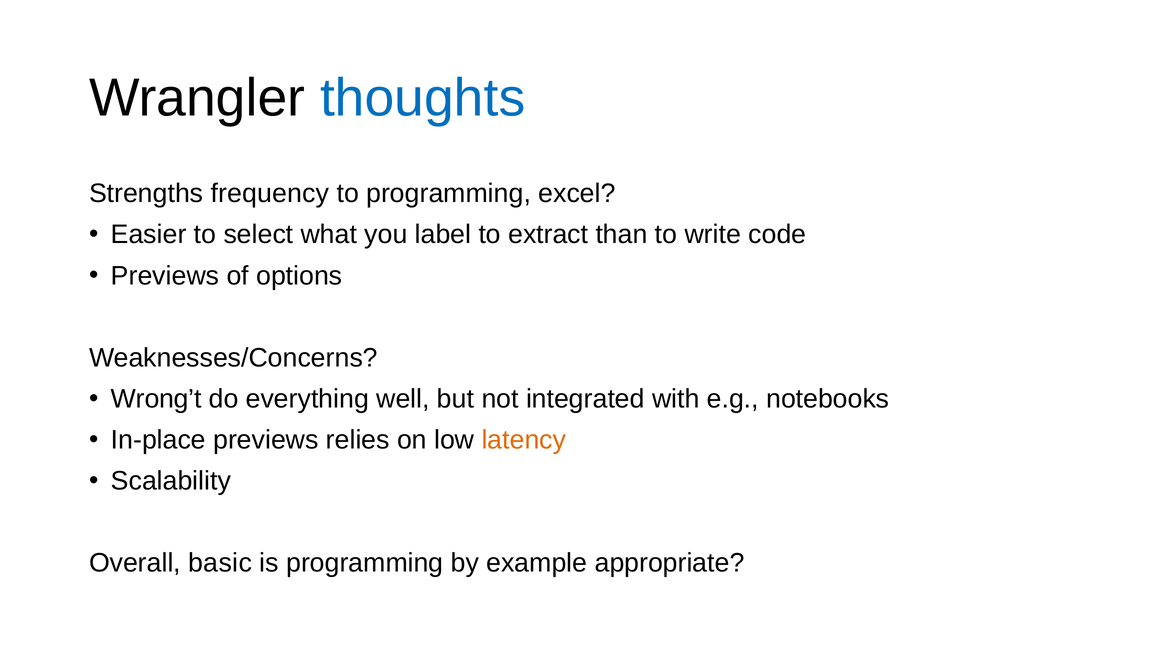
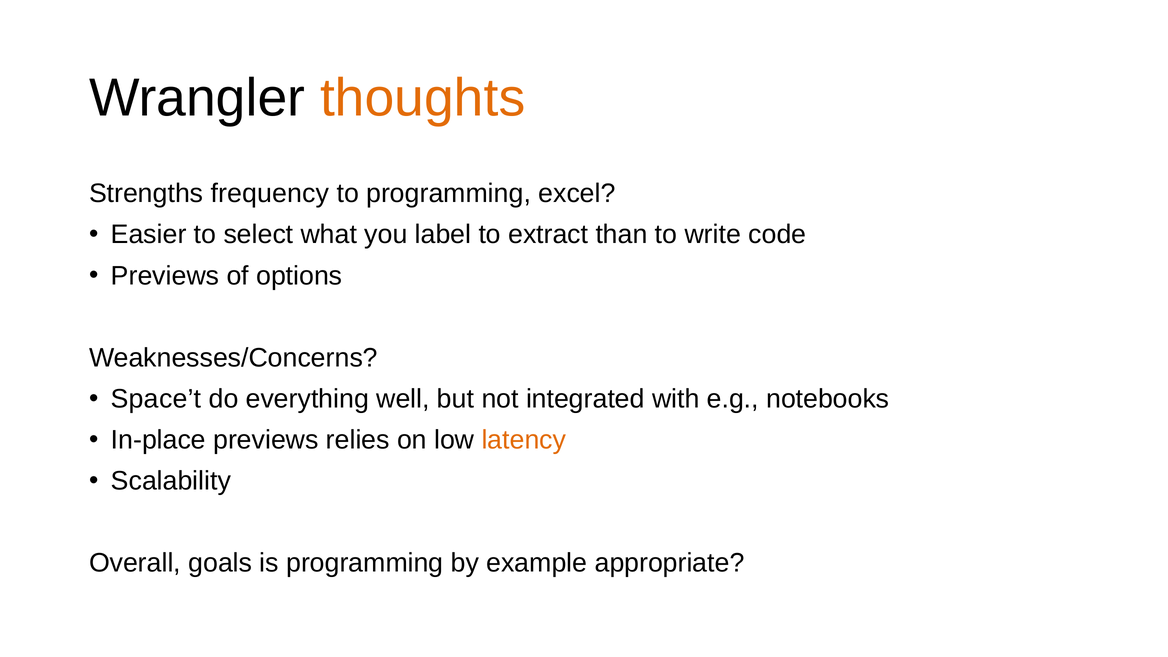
thoughts colour: blue -> orange
Wrong’t: Wrong’t -> Space’t
basic: basic -> goals
